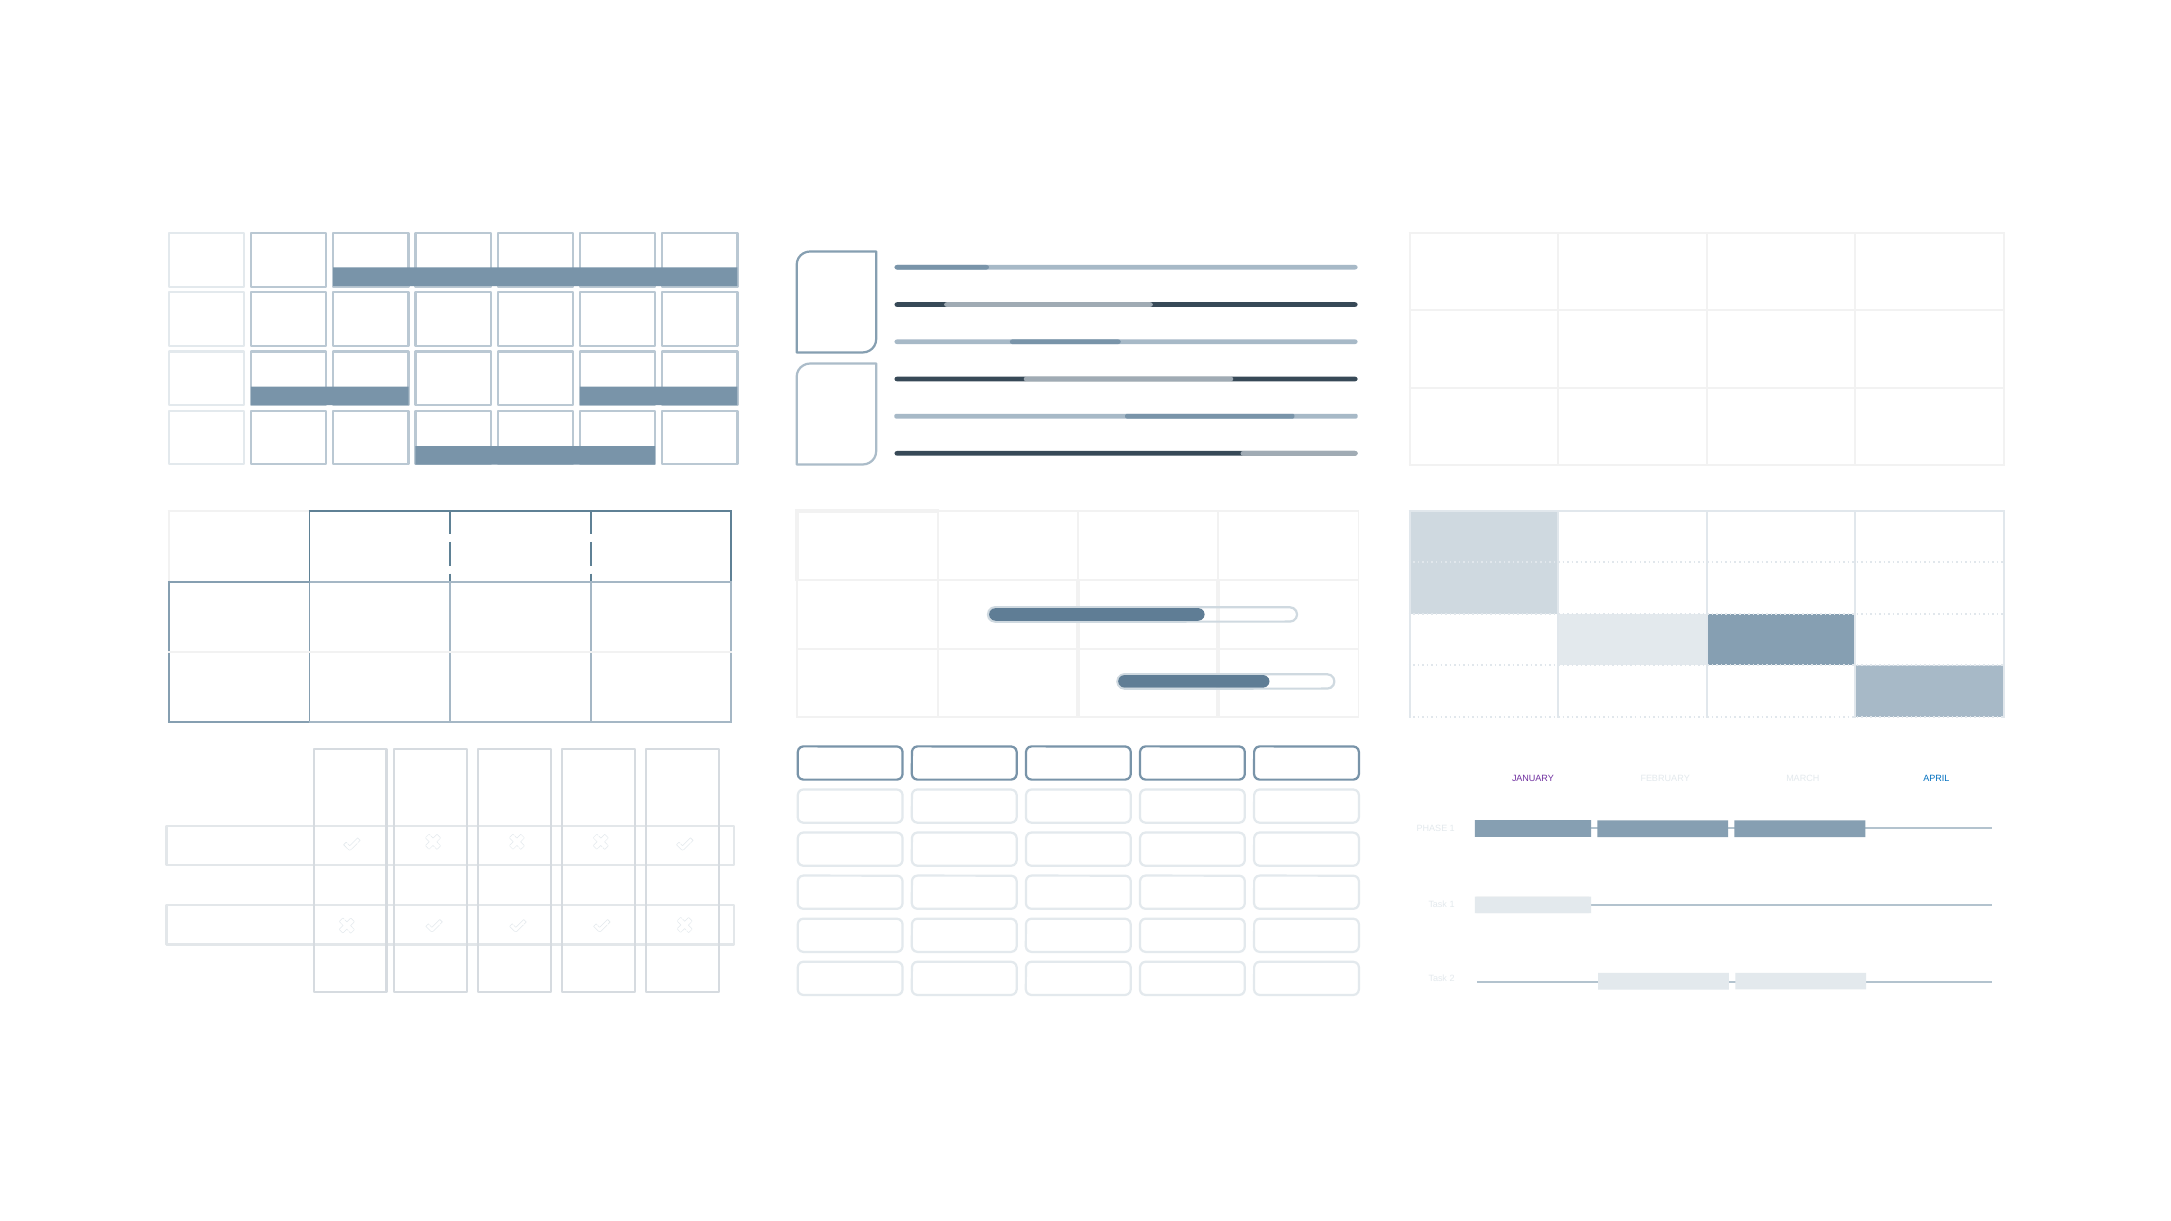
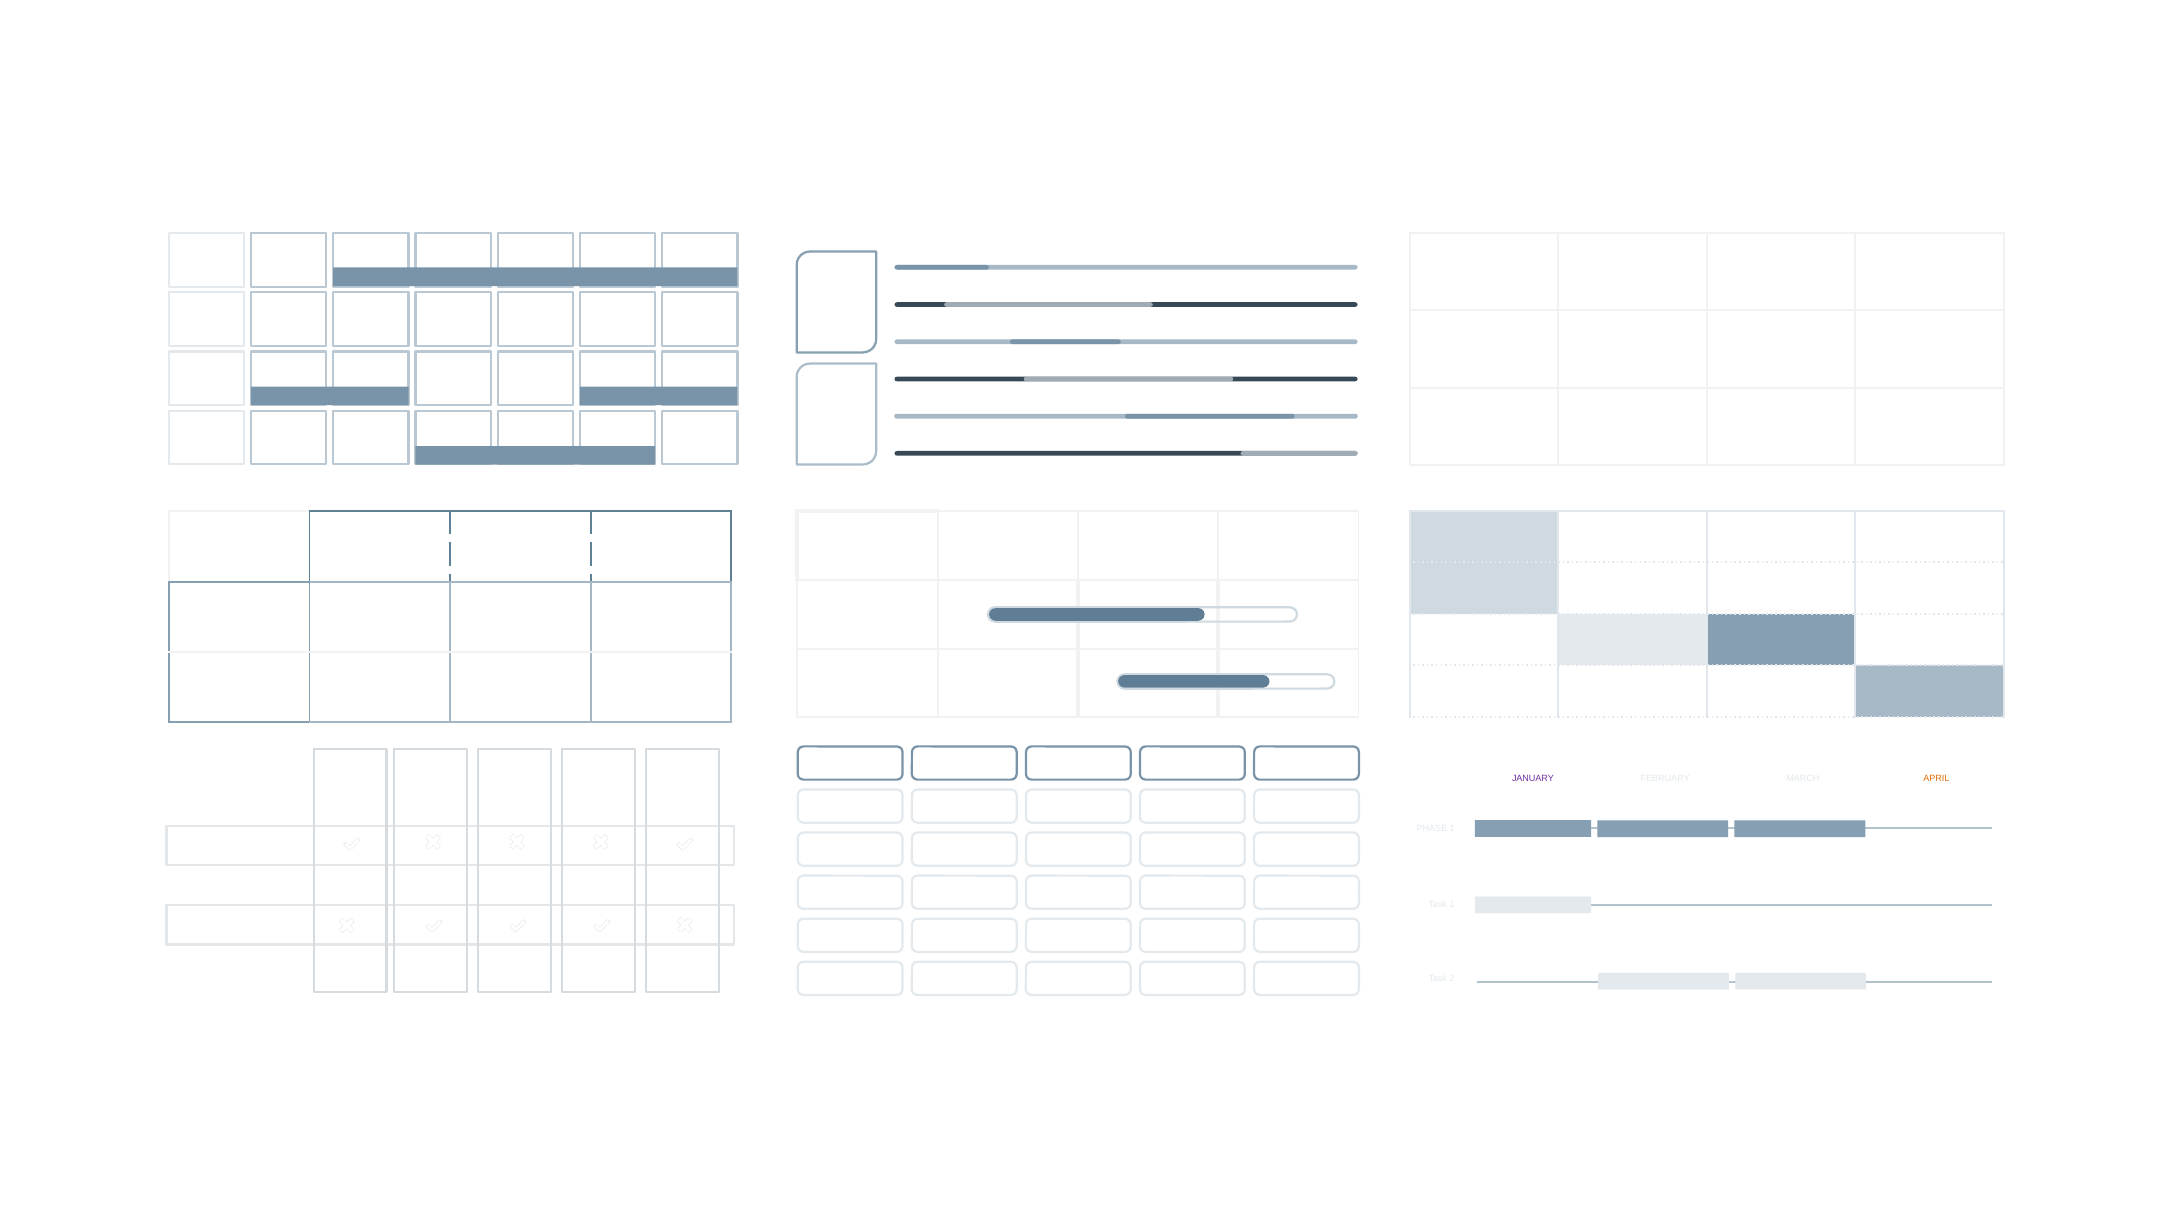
APRIL at (1936, 779) colour: blue -> orange
